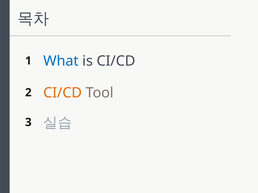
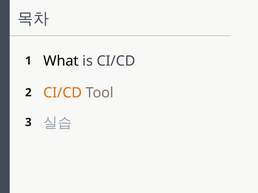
What colour: blue -> black
